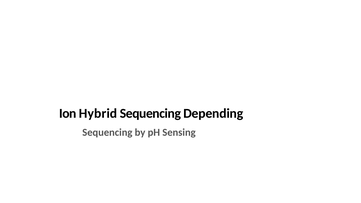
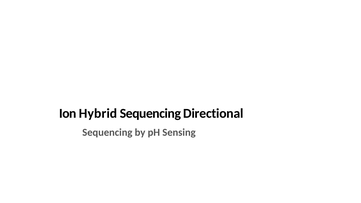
Depending: Depending -> Directional
